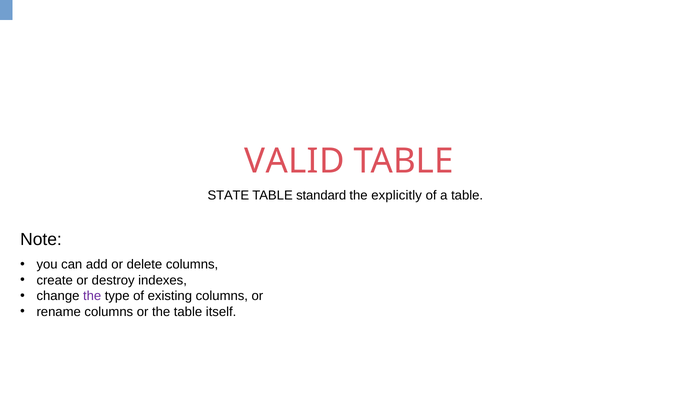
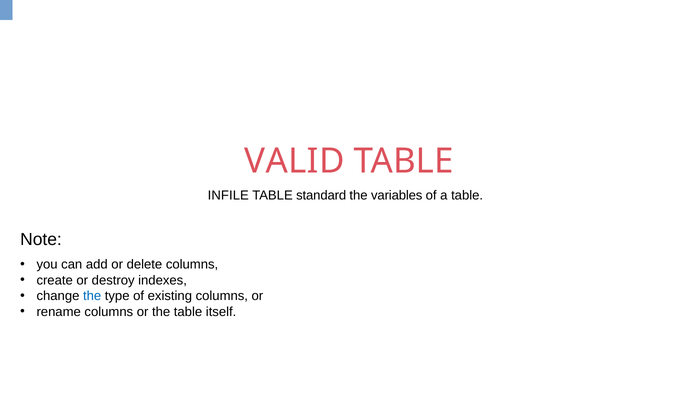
STATE: STATE -> INFILE
explicitly: explicitly -> variables
the at (92, 296) colour: purple -> blue
